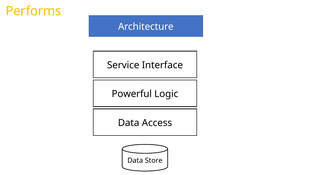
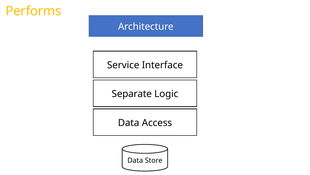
Powerful: Powerful -> Separate
